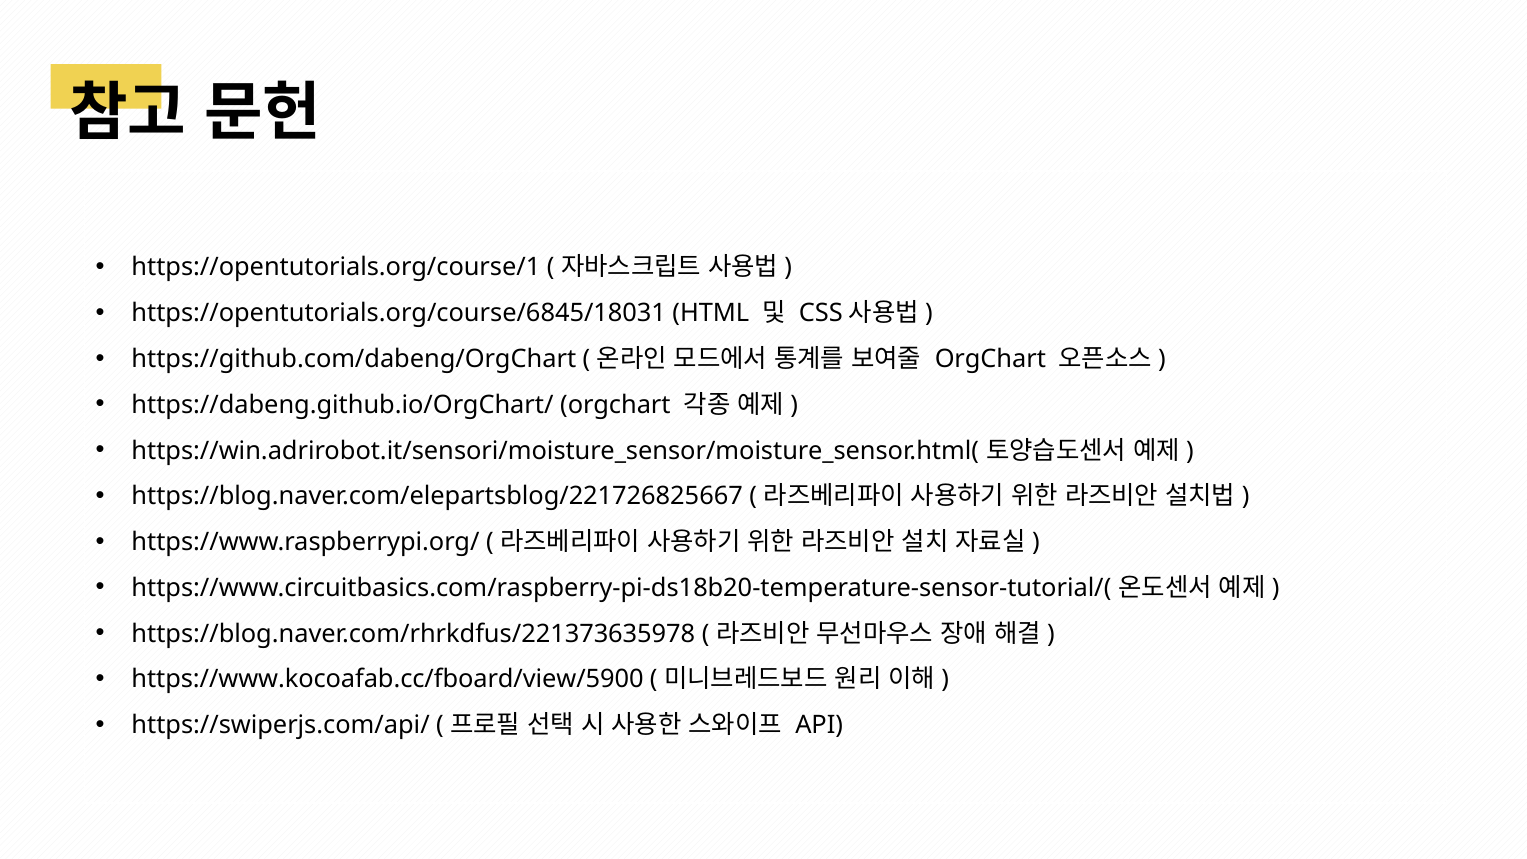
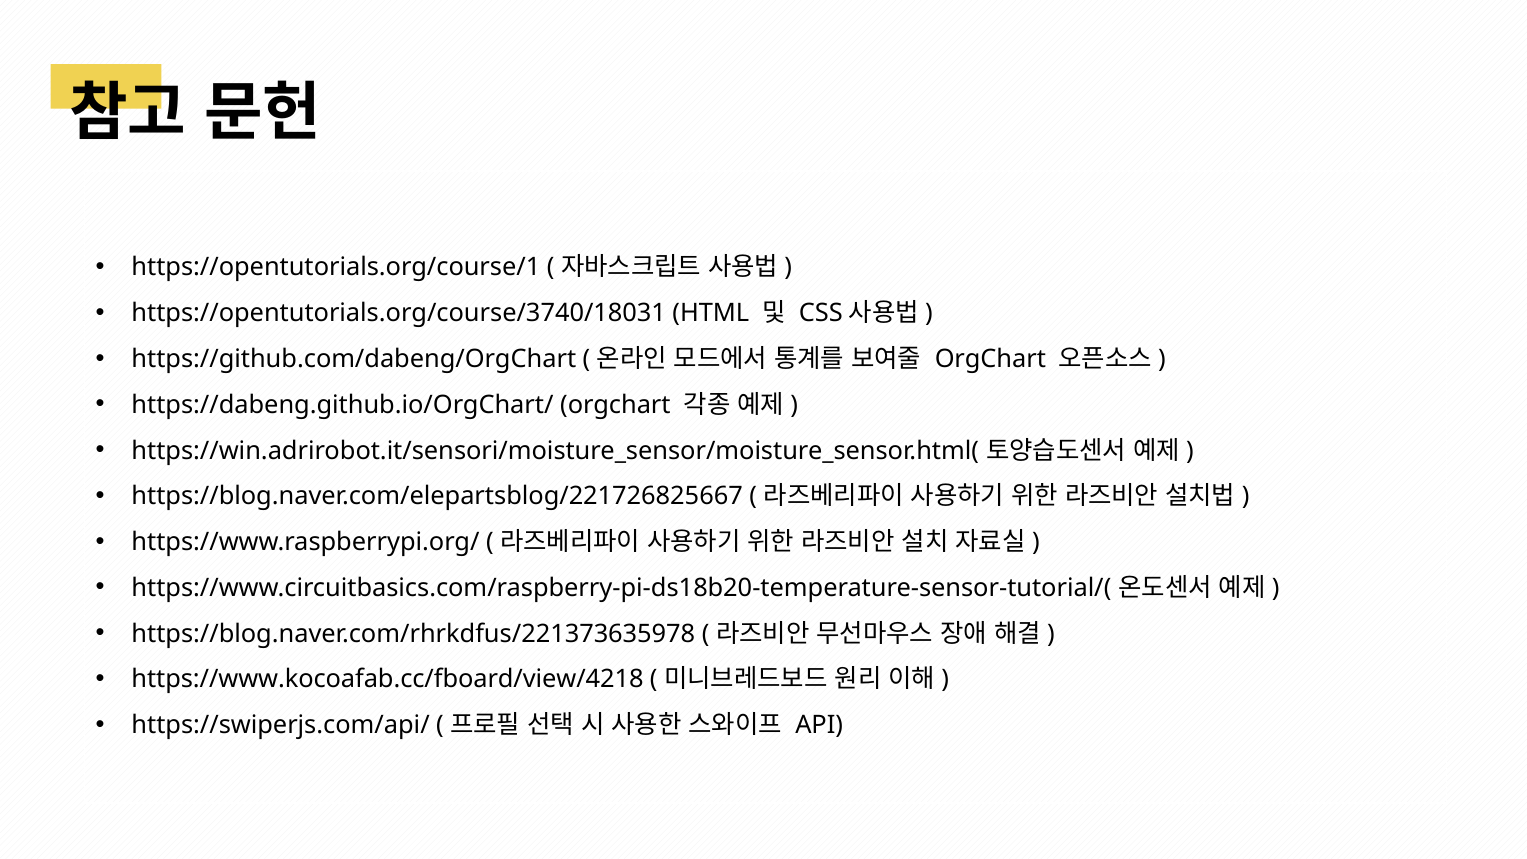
https://opentutorials.org/course/6845/18031: https://opentutorials.org/course/6845/18031 -> https://opentutorials.org/course/3740/18031
https://www.kocoafab.cc/fboard/view/5900: https://www.kocoafab.cc/fboard/view/5900 -> https://www.kocoafab.cc/fboard/view/4218
